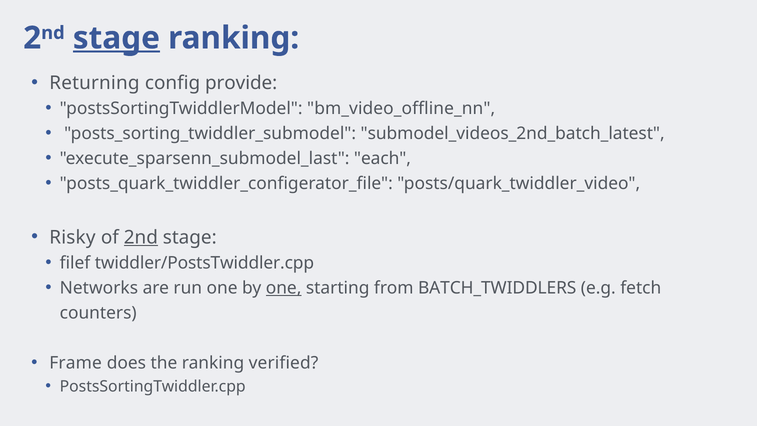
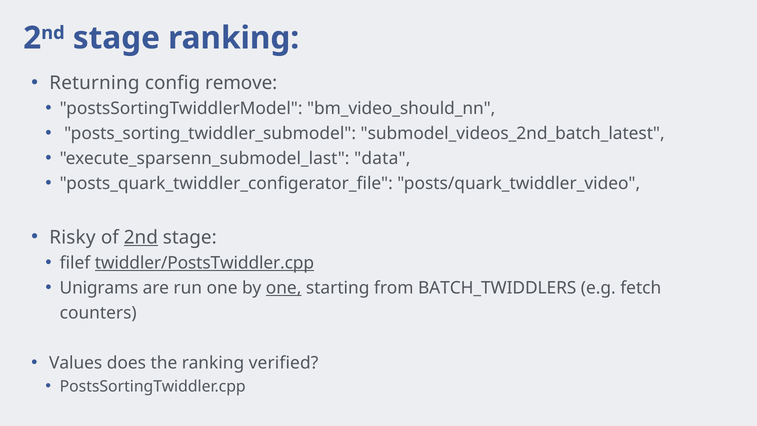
stage at (116, 38) underline: present -> none
provide: provide -> remove
bm_video_offline_nn: bm_video_offline_nn -> bm_video_should_nn
each: each -> data
twiddler/PostsTwiddler.cpp underline: none -> present
Networks: Networks -> Unigrams
Frame: Frame -> Values
